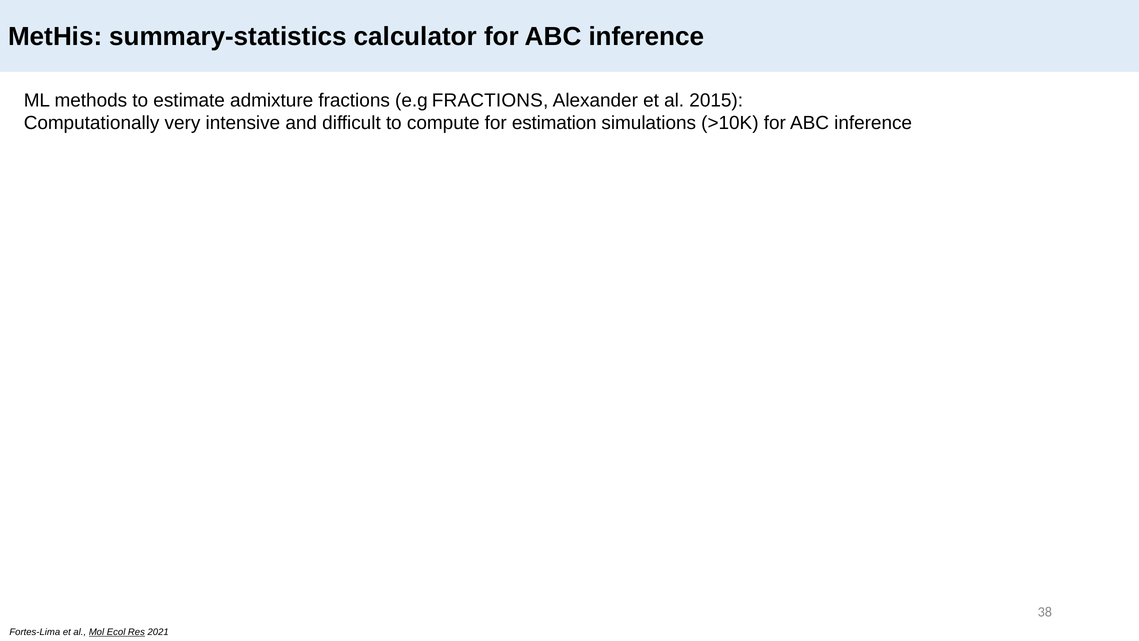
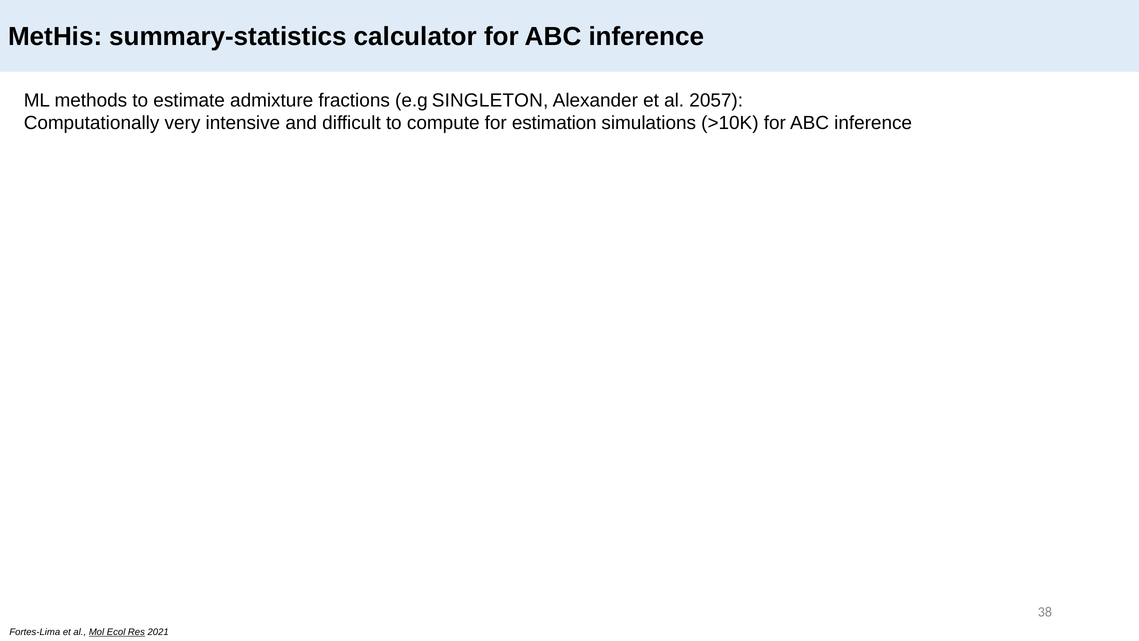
e.g FRACTIONS: FRACTIONS -> SINGLETON
2015: 2015 -> 2057
